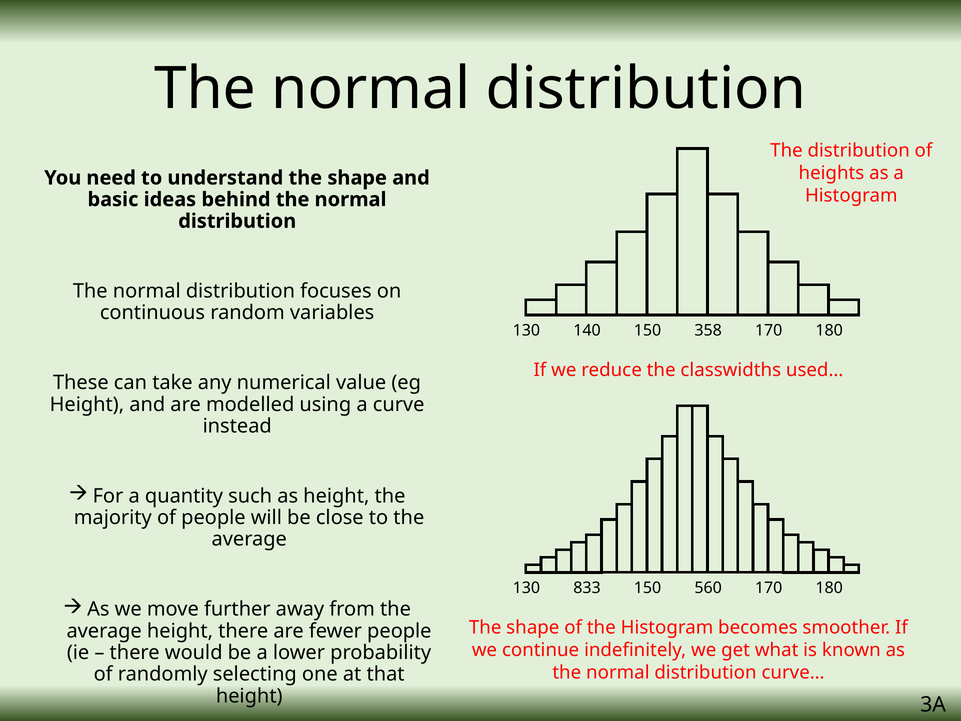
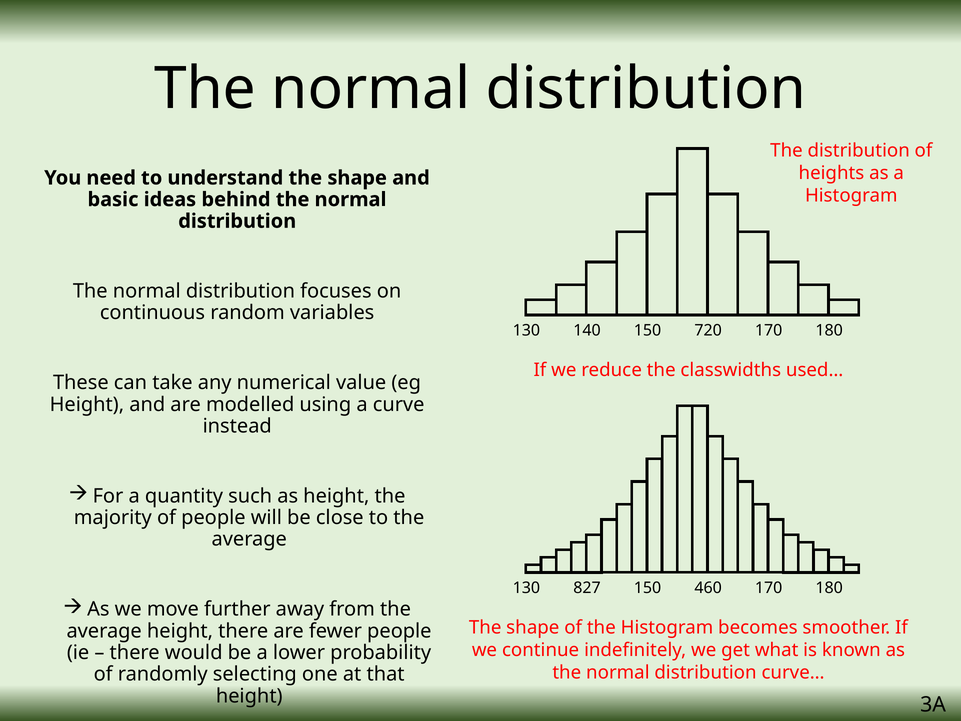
358: 358 -> 720
833: 833 -> 827
560: 560 -> 460
